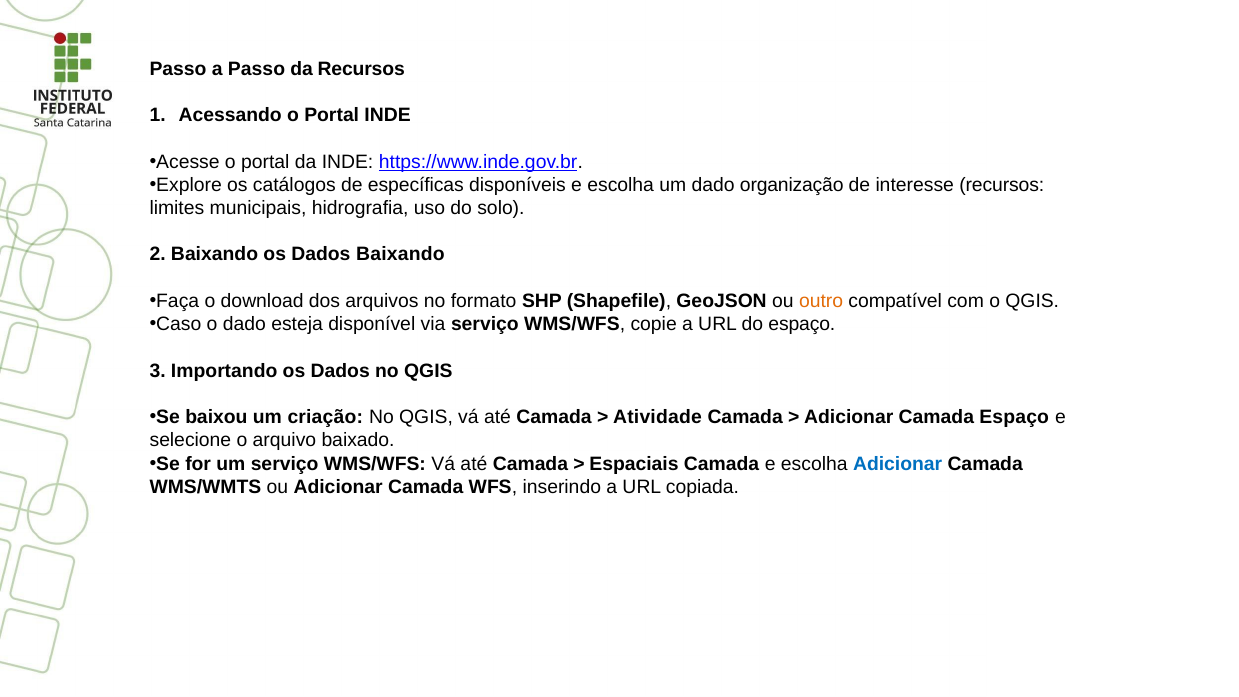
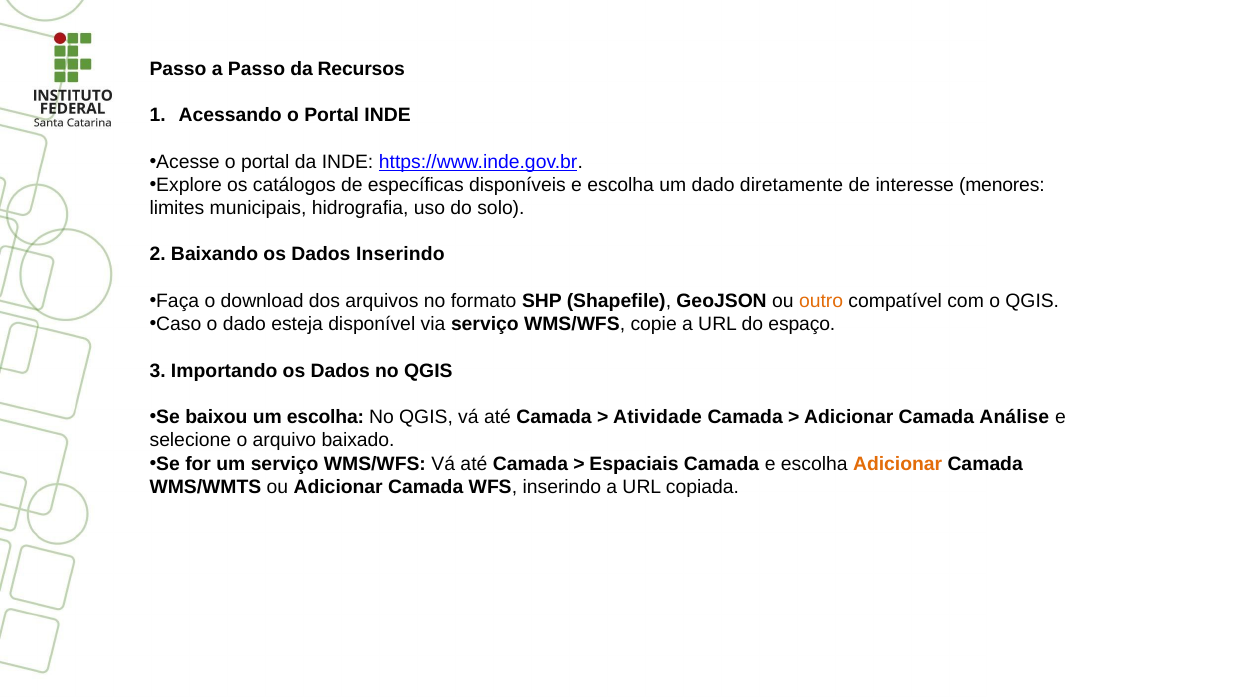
organização: organização -> diretamente
interesse recursos: recursos -> menores
Dados Baixando: Baixando -> Inserindo
um criação: criação -> escolha
Camada Espaço: Espaço -> Análise
Adicionar at (898, 464) colour: blue -> orange
